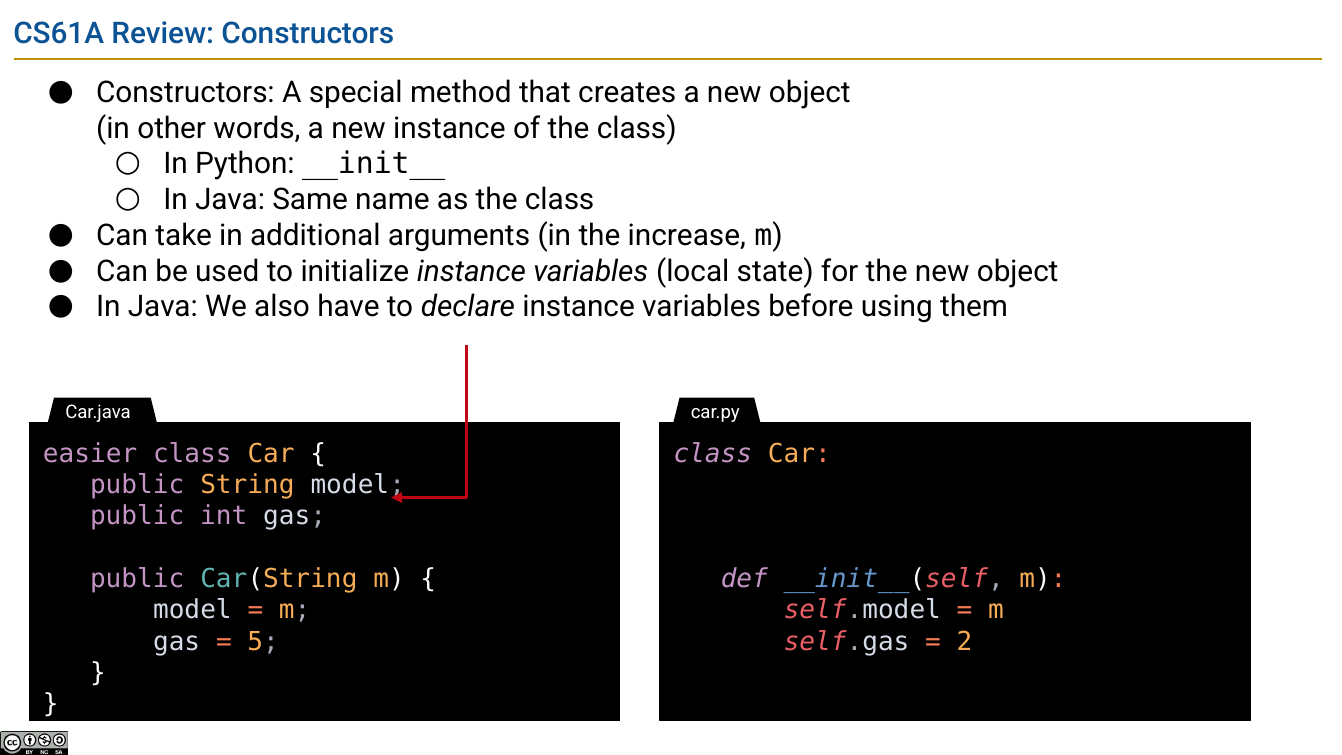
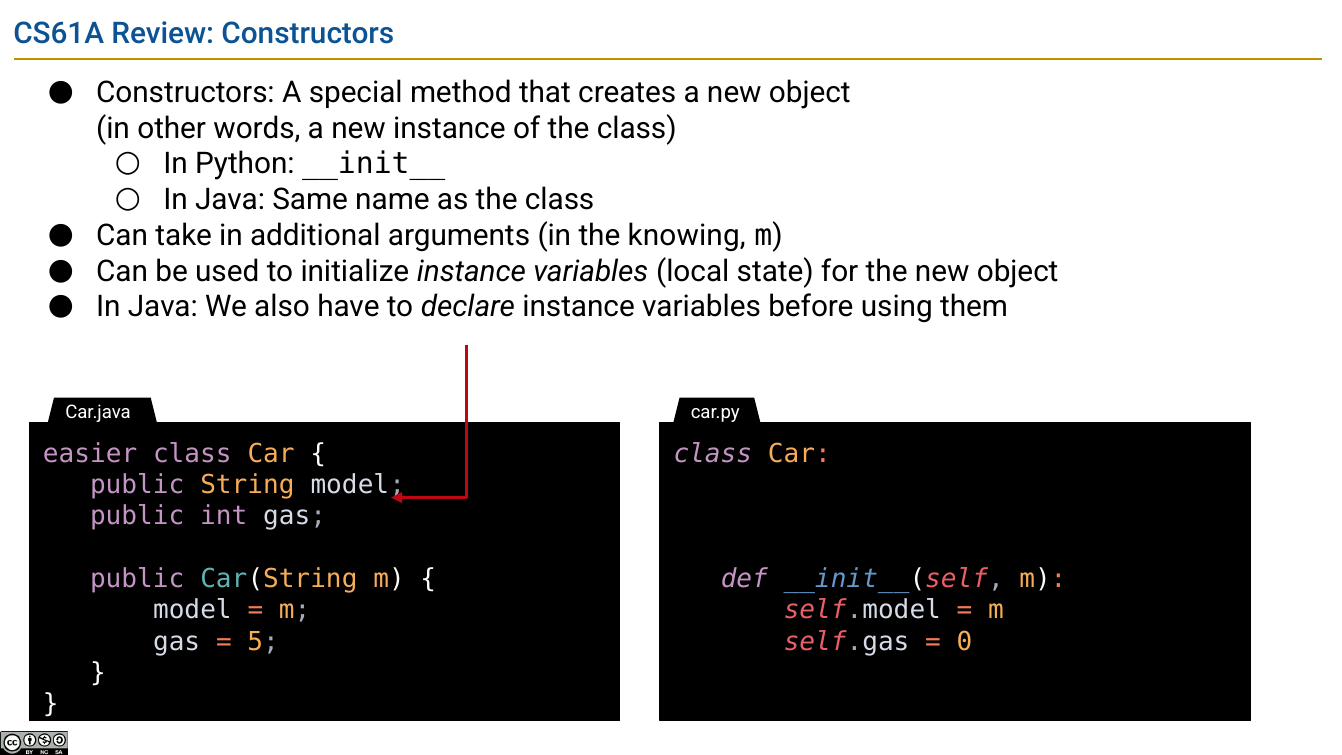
increase: increase -> knowing
2: 2 -> 0
